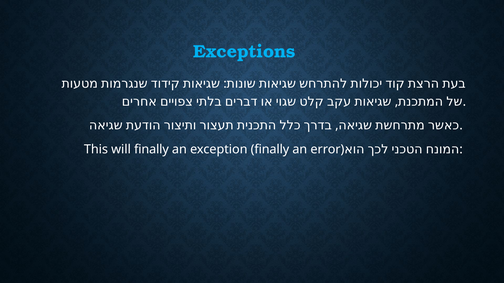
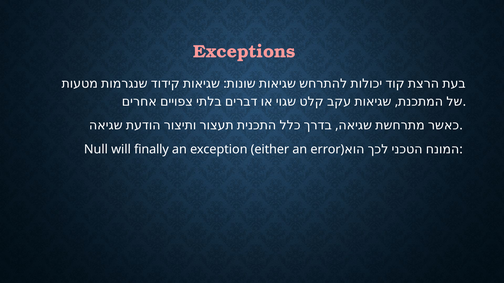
Exceptions colour: light blue -> pink
This: This -> Null
exception finally: finally -> either
